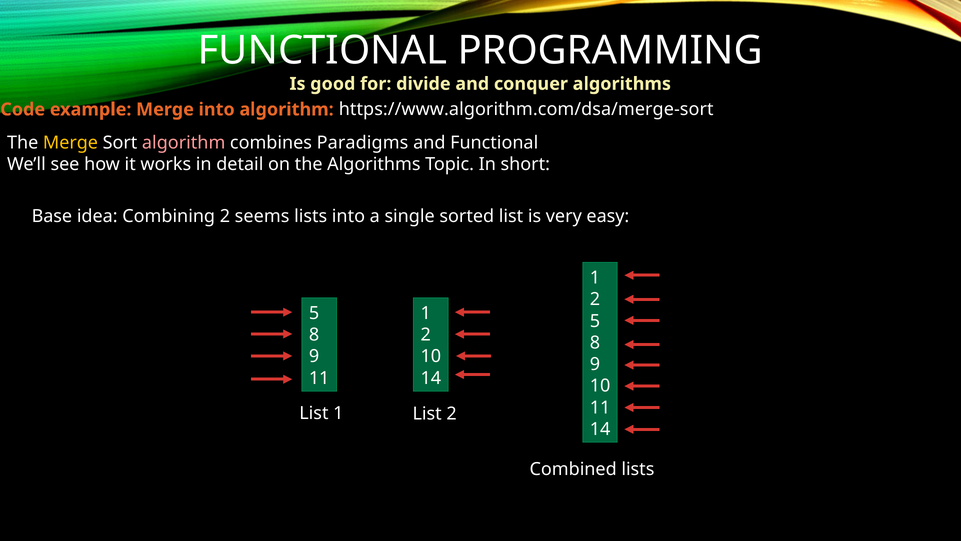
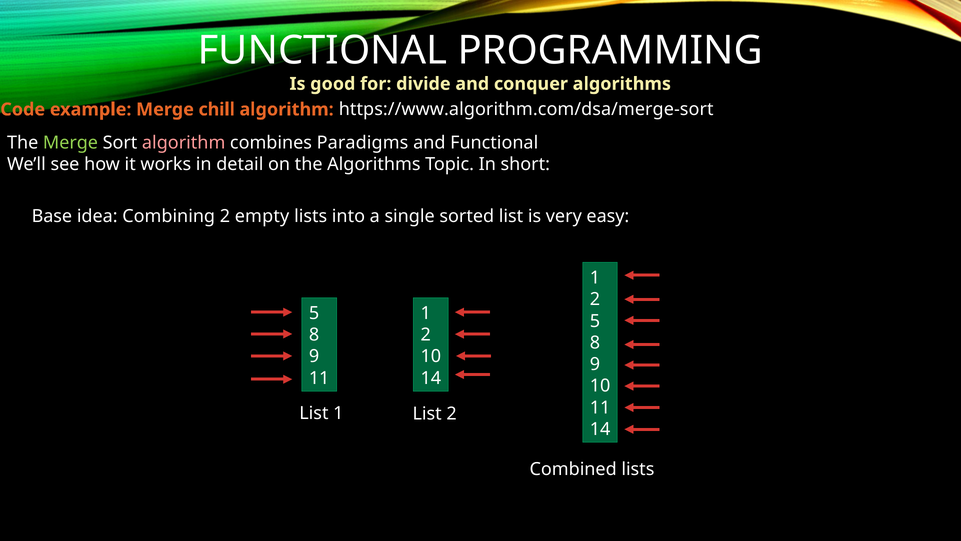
Merge into: into -> chill
Merge at (71, 143) colour: yellow -> light green
seems: seems -> empty
